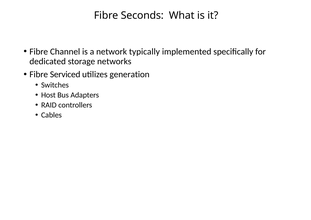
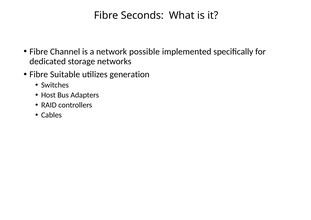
typically: typically -> possible
Serviced: Serviced -> Suitable
